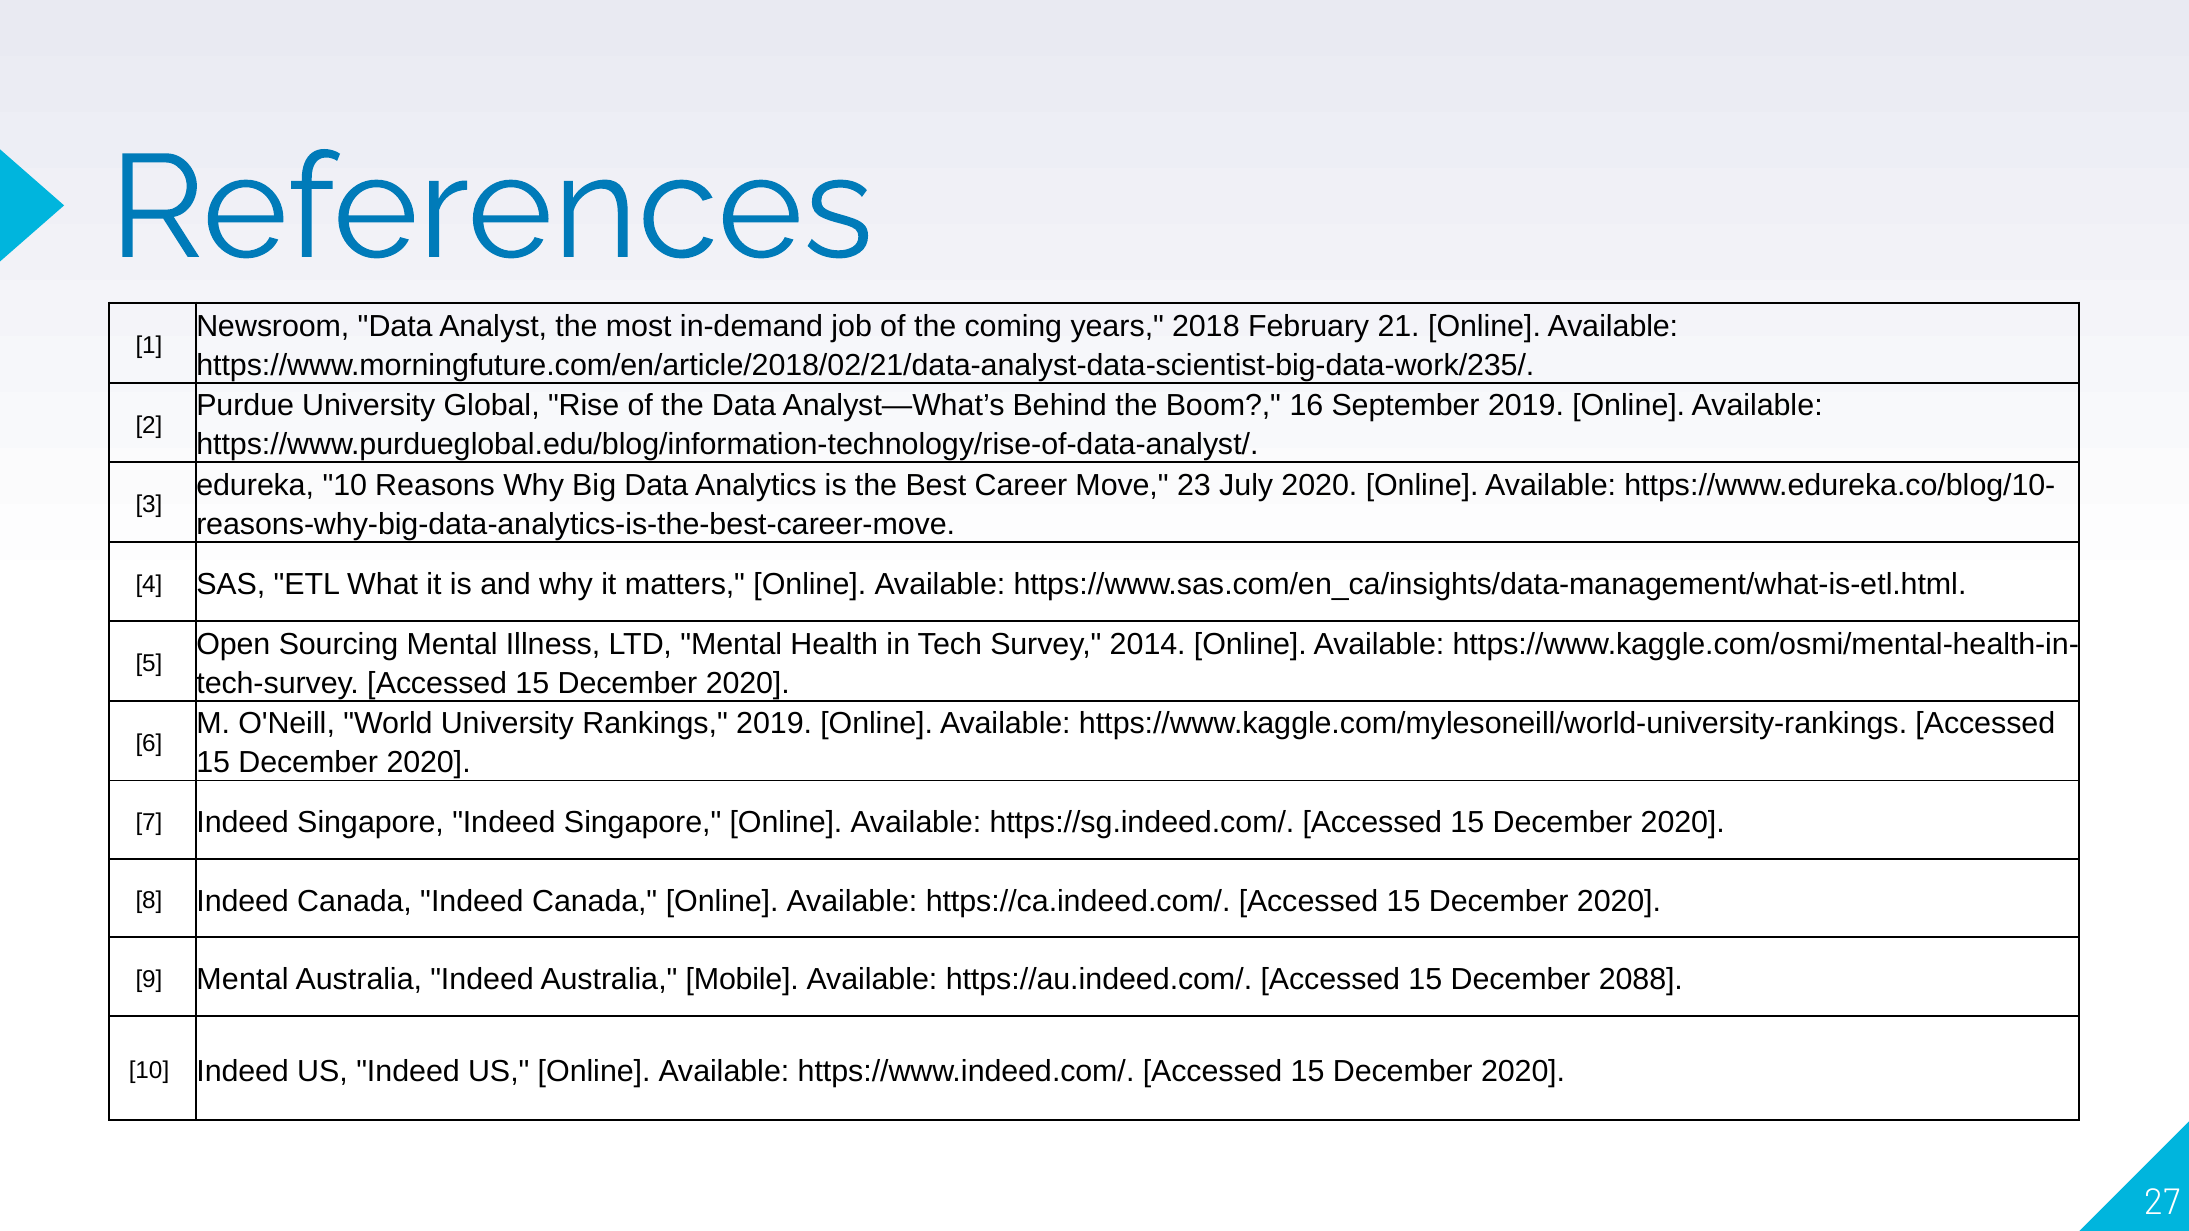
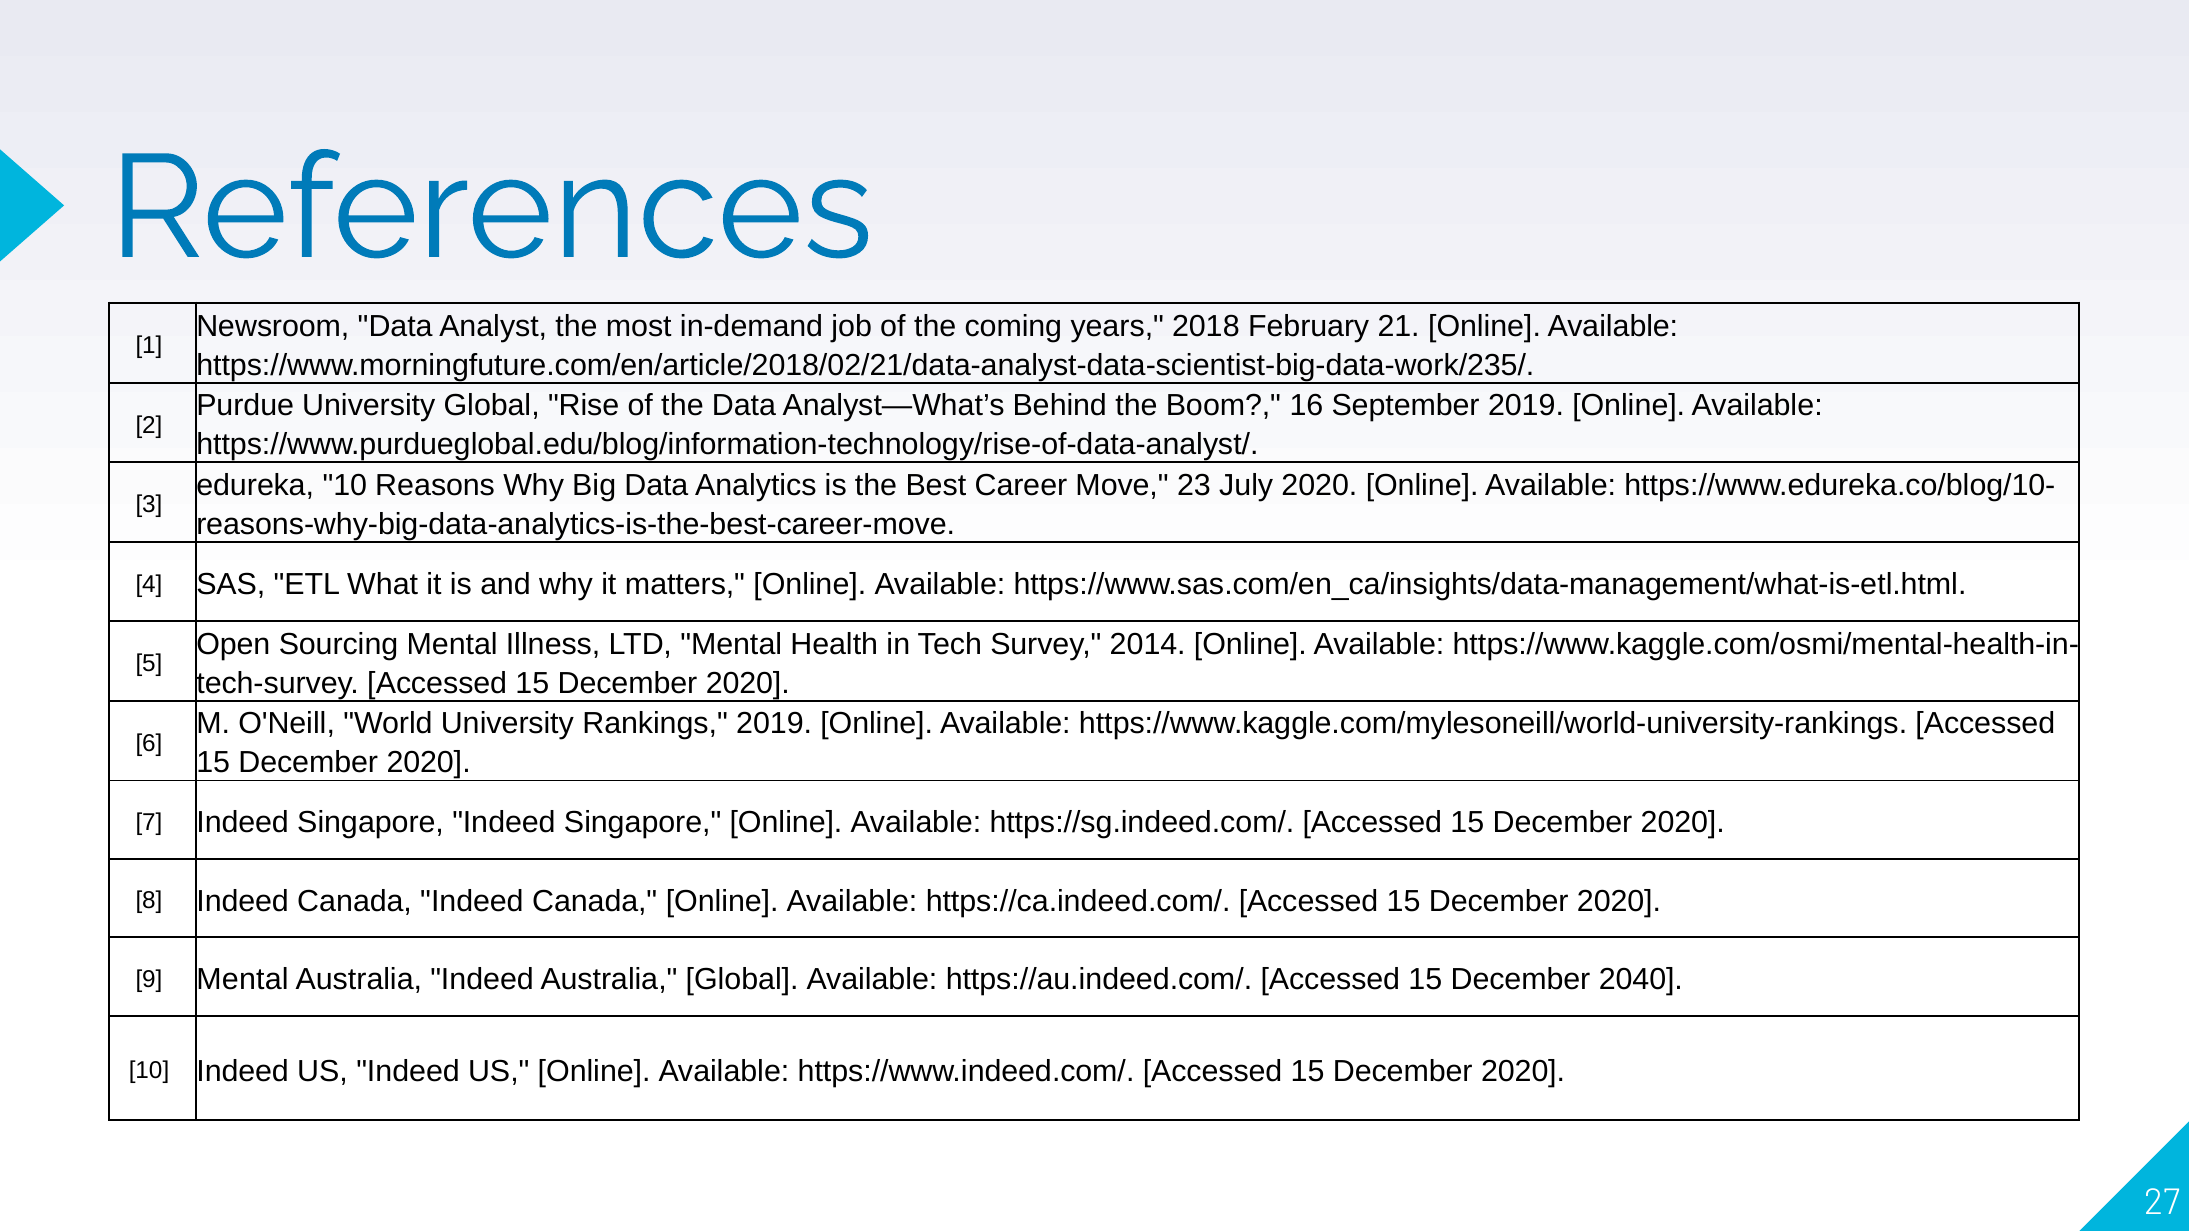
Australia Mobile: Mobile -> Global
2088: 2088 -> 2040
